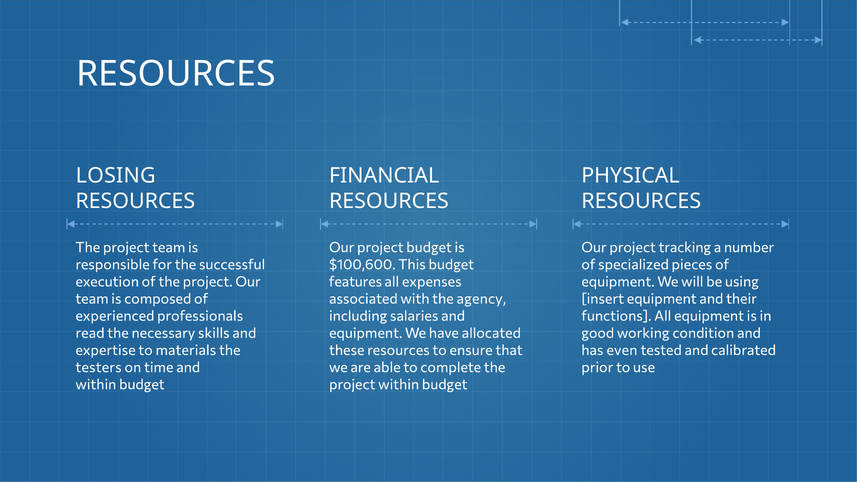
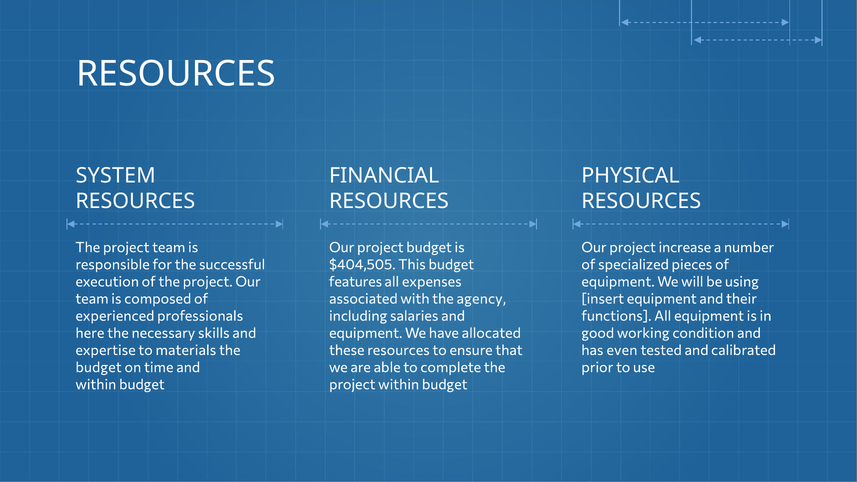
LOSING: LOSING -> SYSTEM
tracking: tracking -> increase
$100,600: $100,600 -> $404,505
read: read -> here
testers at (99, 367): testers -> budget
